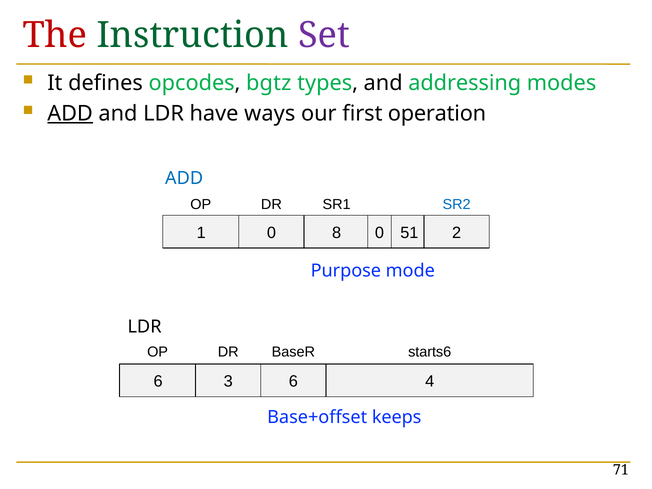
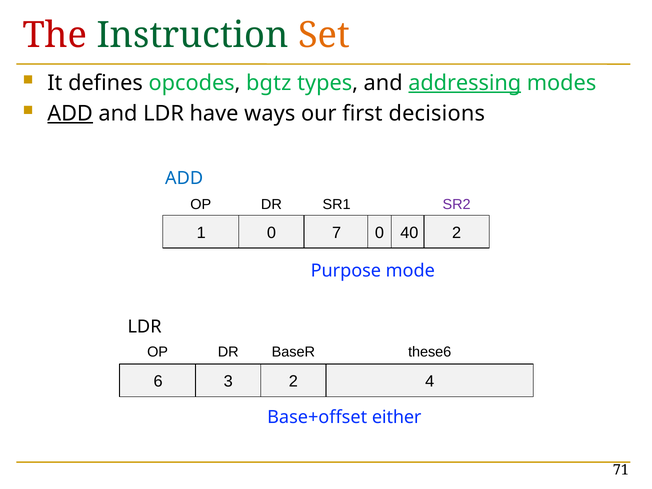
Set colour: purple -> orange
addressing underline: none -> present
operation: operation -> decisions
SR2 colour: blue -> purple
8: 8 -> 7
51: 51 -> 40
starts6: starts6 -> these6
3 6: 6 -> 2
keeps: keeps -> either
